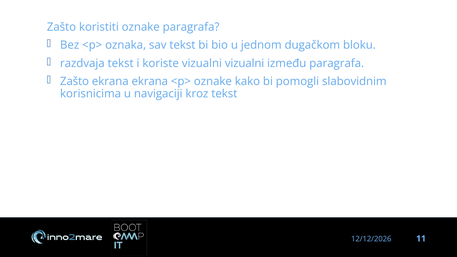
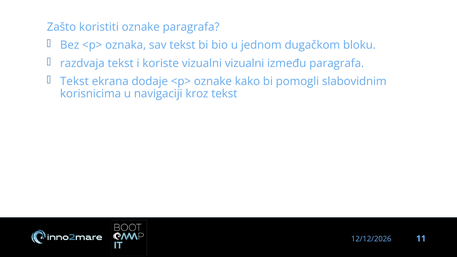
Zašto at (75, 81): Zašto -> Tekst
ekrana ekrana: ekrana -> dodaje
